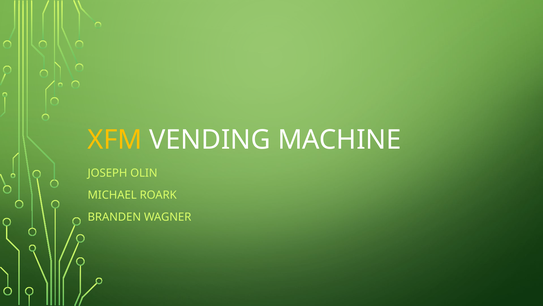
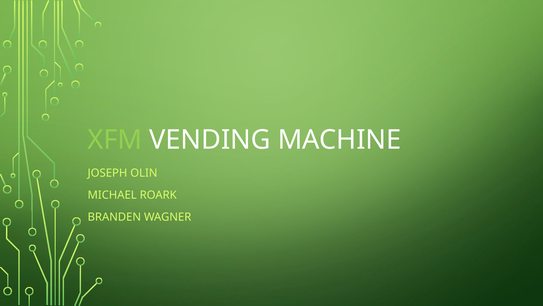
XFM colour: yellow -> light green
